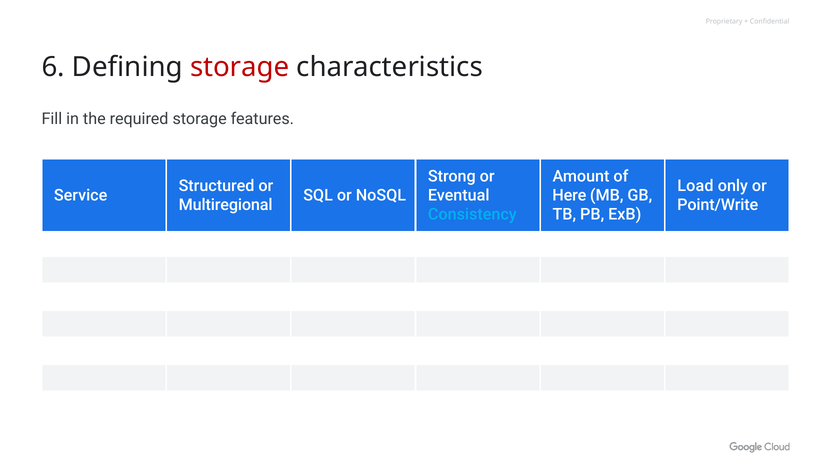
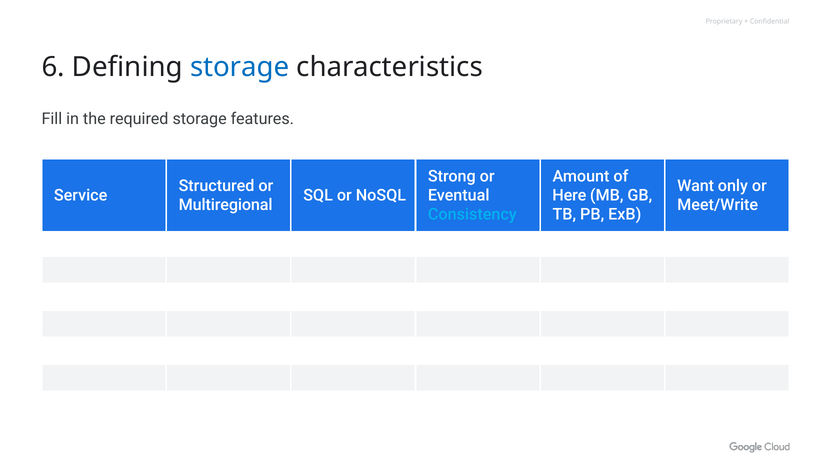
storage at (240, 67) colour: red -> blue
Load: Load -> Want
Point/Write: Point/Write -> Meet/Write
